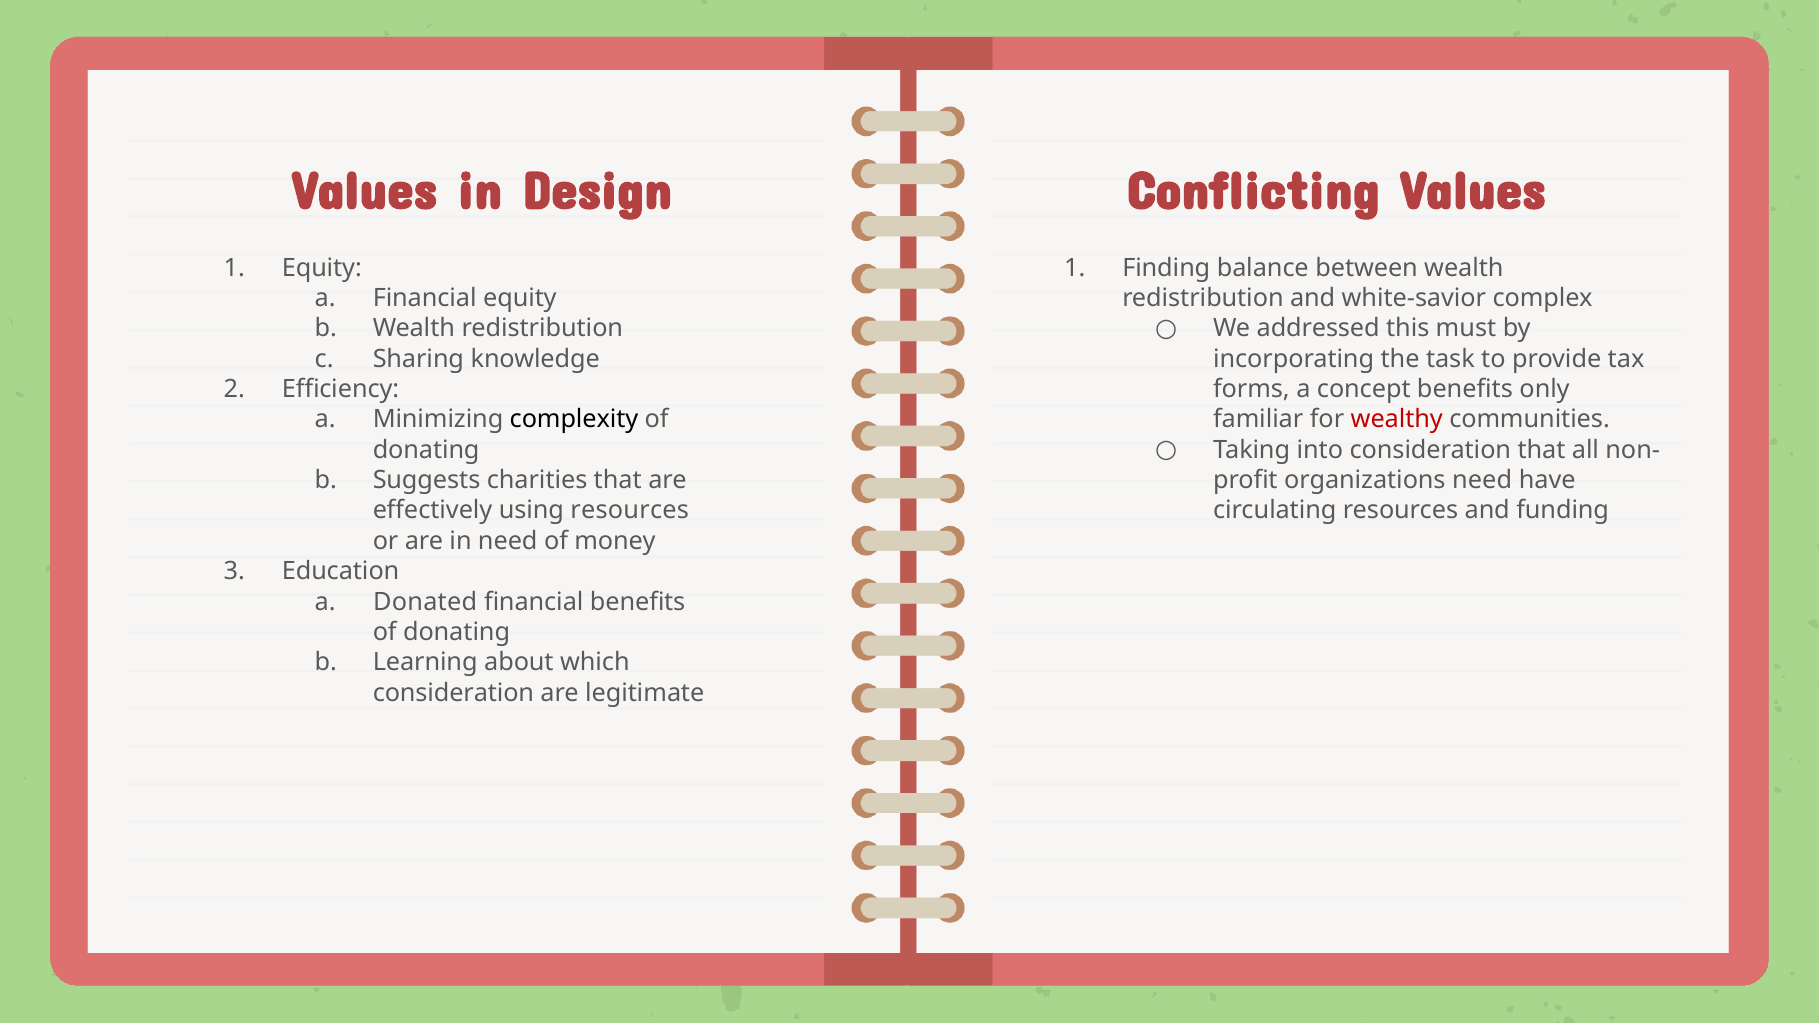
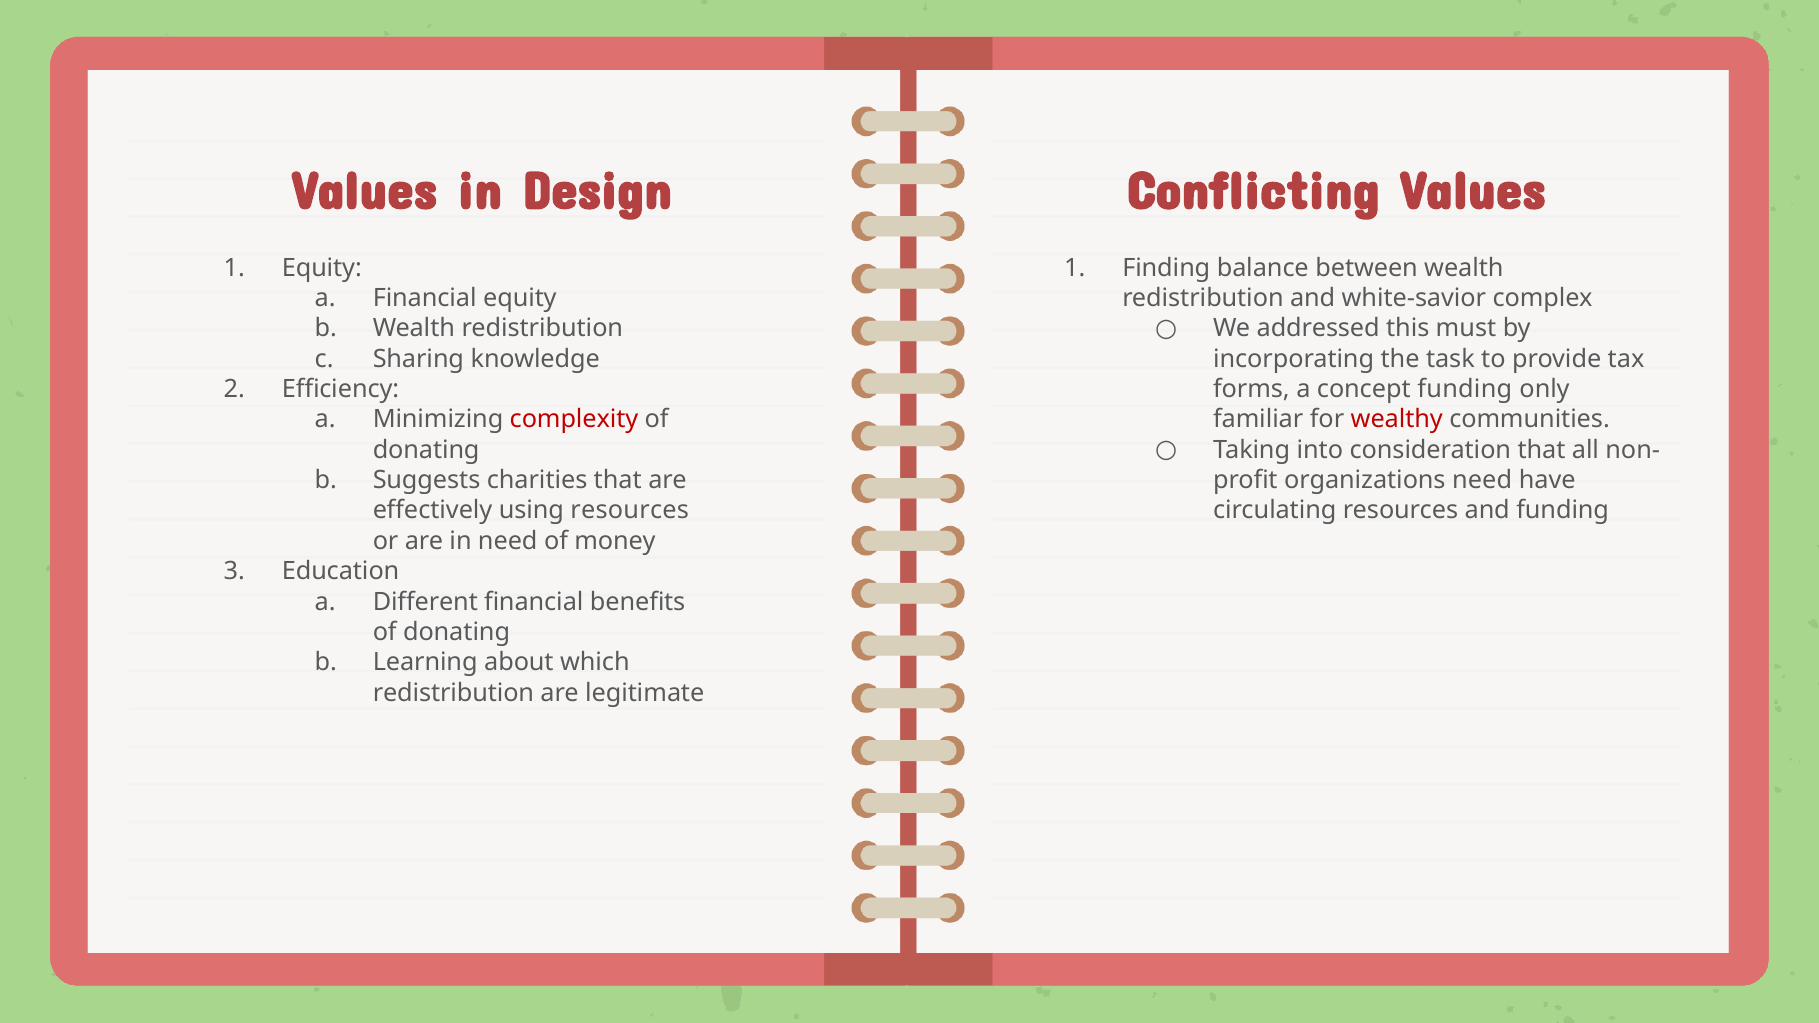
concept benefits: benefits -> funding
complexity colour: black -> red
Donated: Donated -> Different
consideration at (453, 693): consideration -> redistribution
